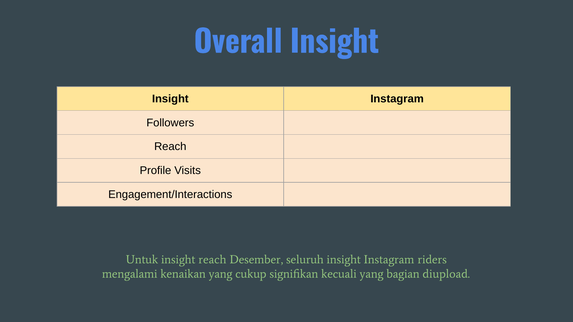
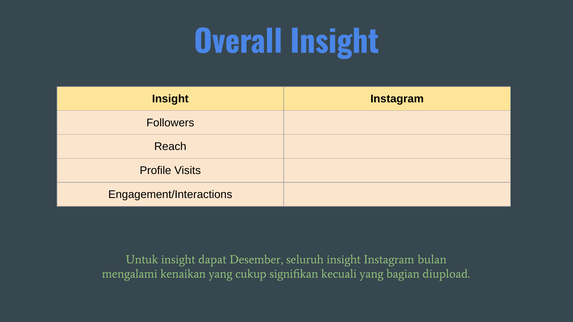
insight reach: reach -> dapat
riders: riders -> bulan
